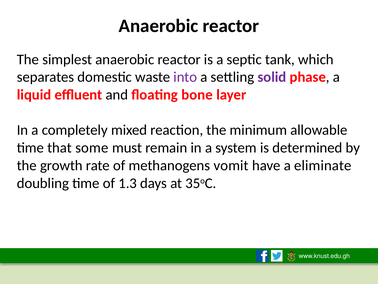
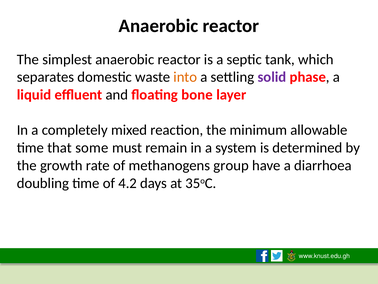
into colour: purple -> orange
vomit: vomit -> group
eliminate: eliminate -> diarrhoea
1.3: 1.3 -> 4.2
